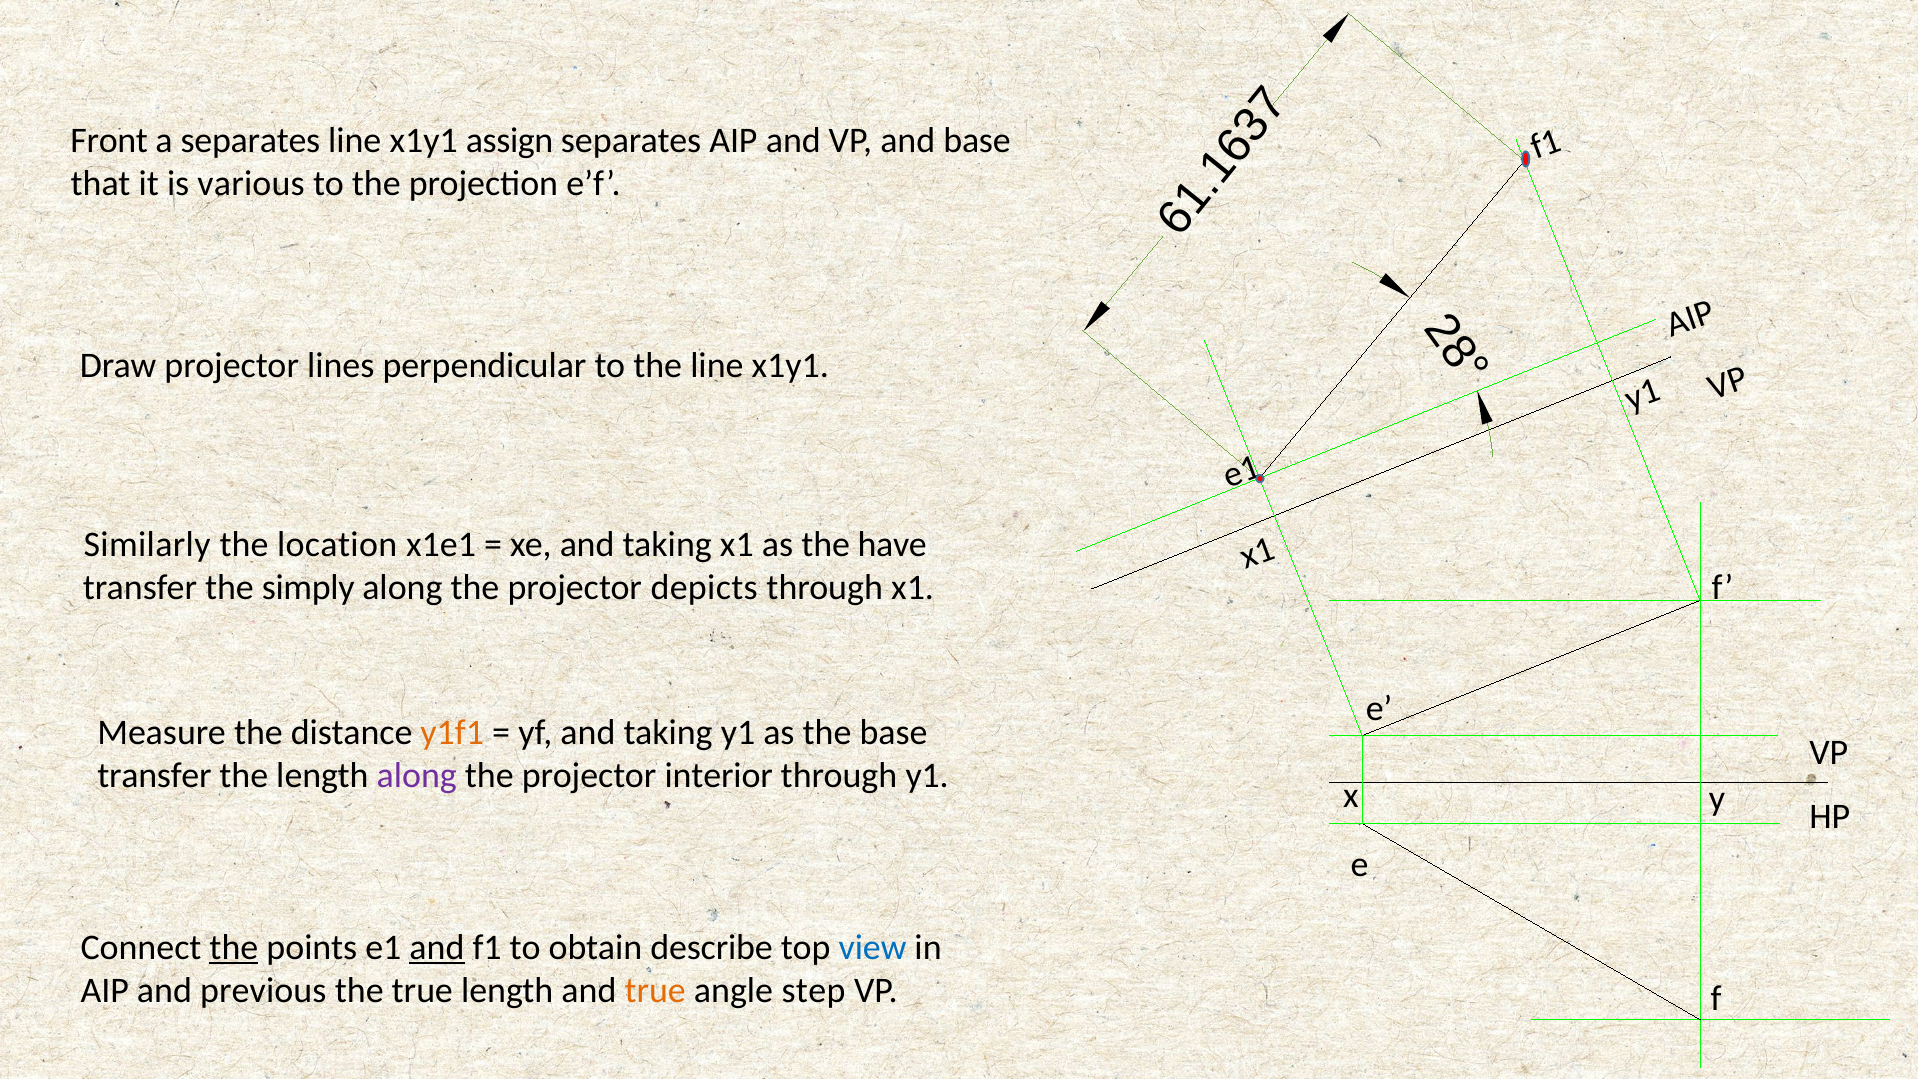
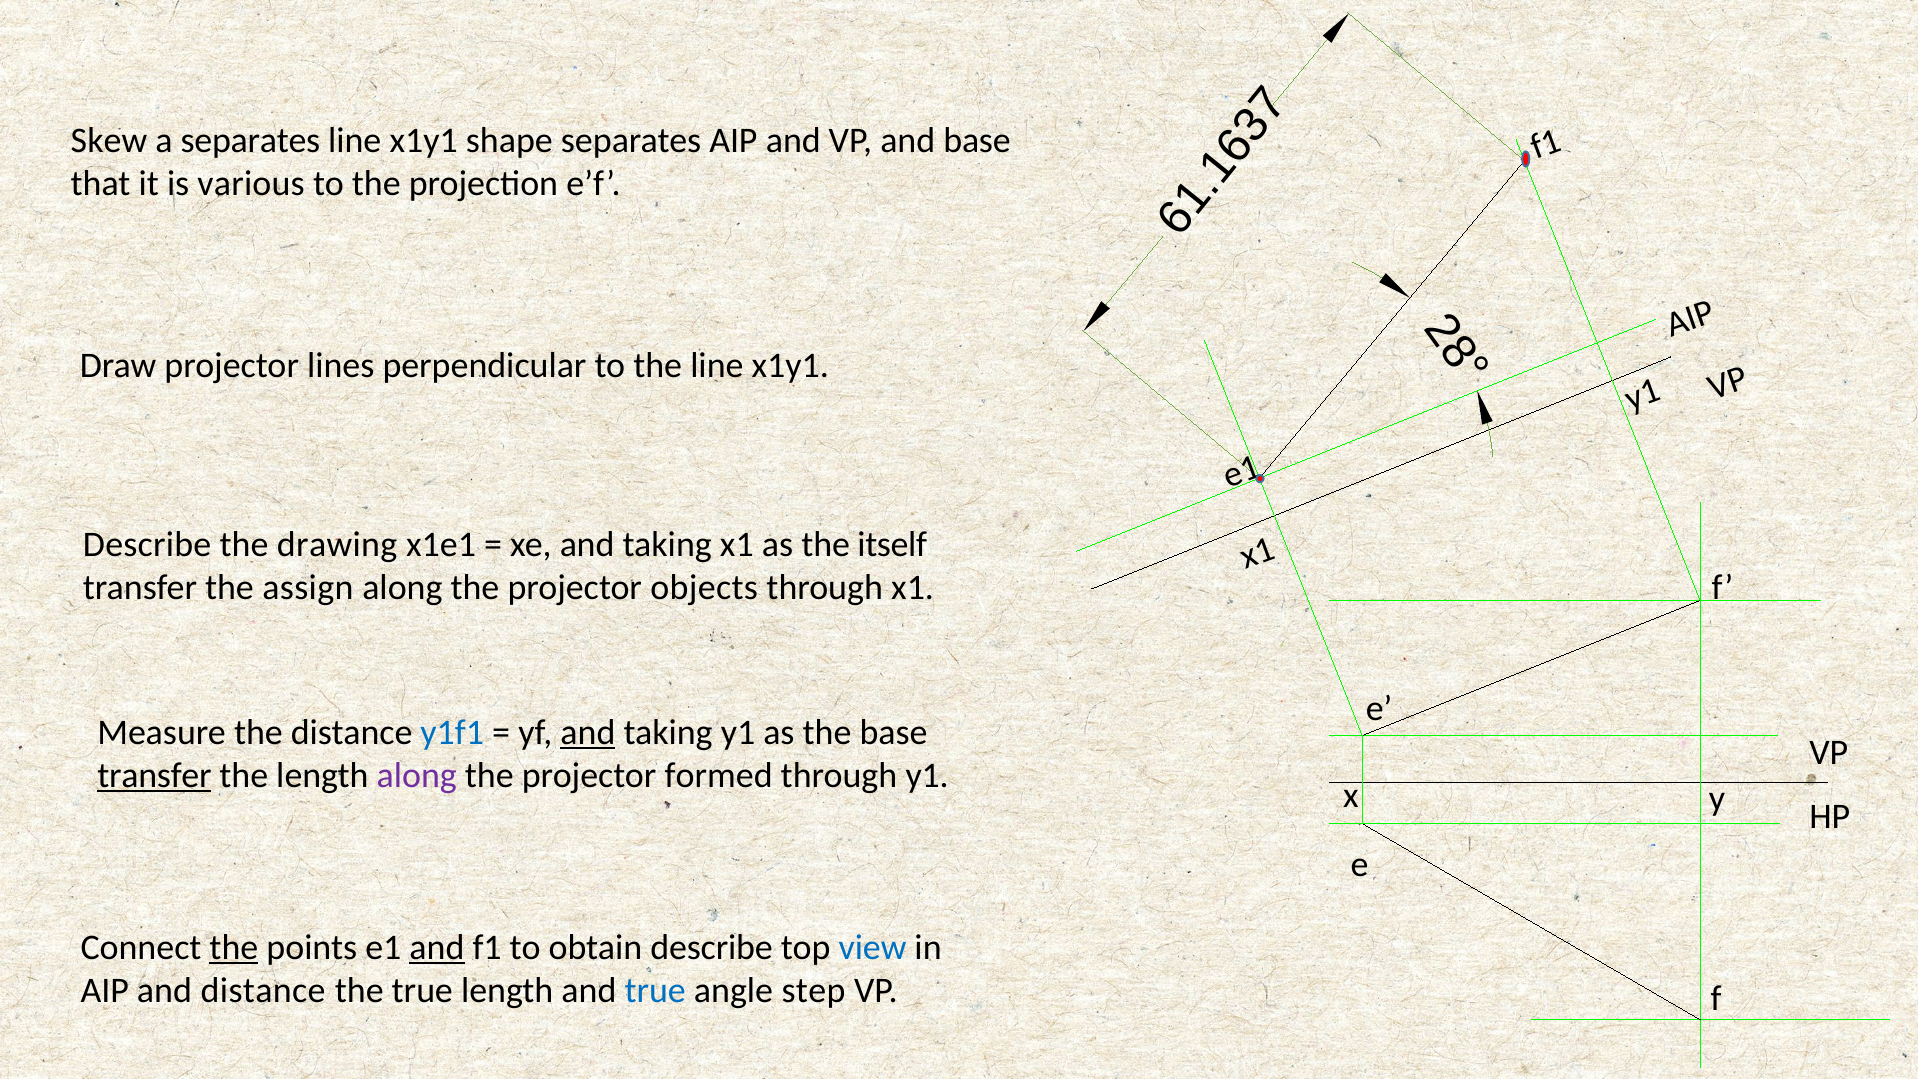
Front: Front -> Skew
assign: assign -> shape
Similarly at (147, 545): Similarly -> Describe
location: location -> drawing
have: have -> itself
simply: simply -> assign
depicts: depicts -> objects
y1f1 colour: orange -> blue
and at (588, 732) underline: none -> present
transfer at (154, 775) underline: none -> present
interior: interior -> formed
and previous: previous -> distance
true at (655, 990) colour: orange -> blue
